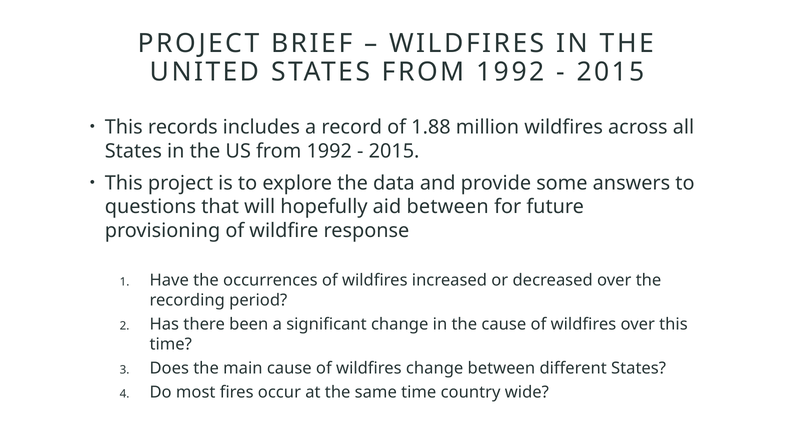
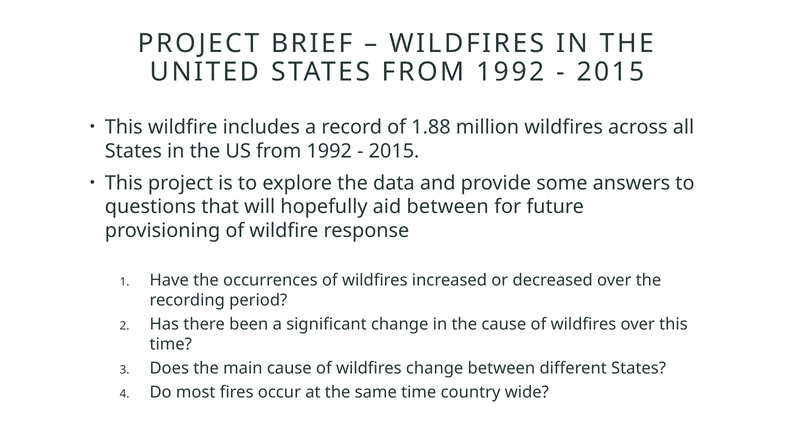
This records: records -> wildfire
